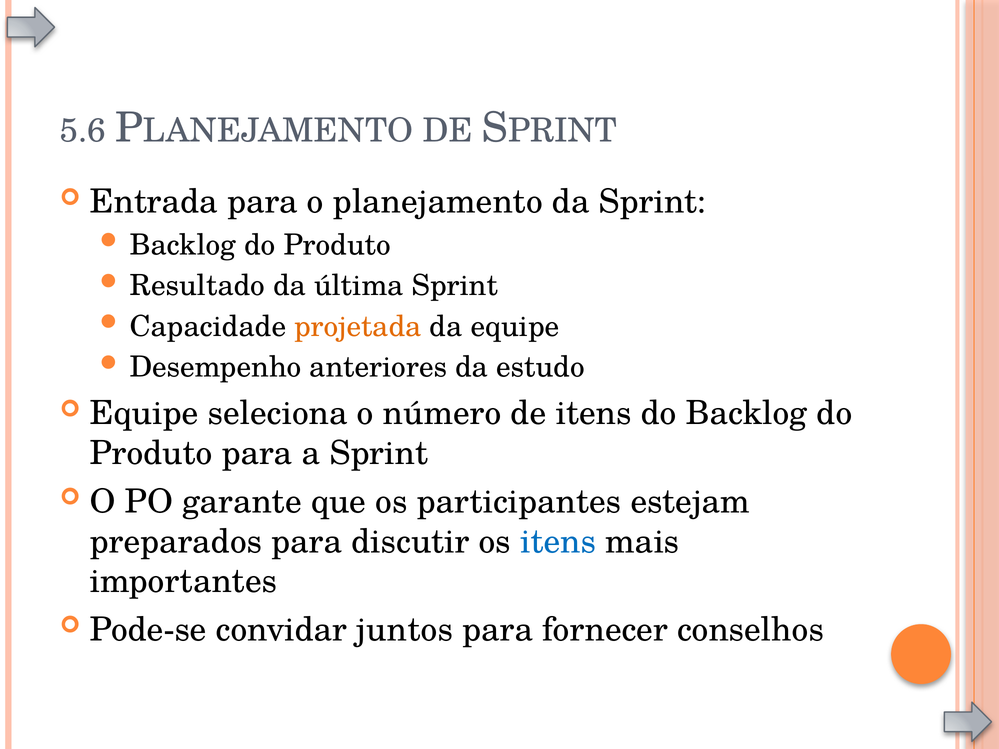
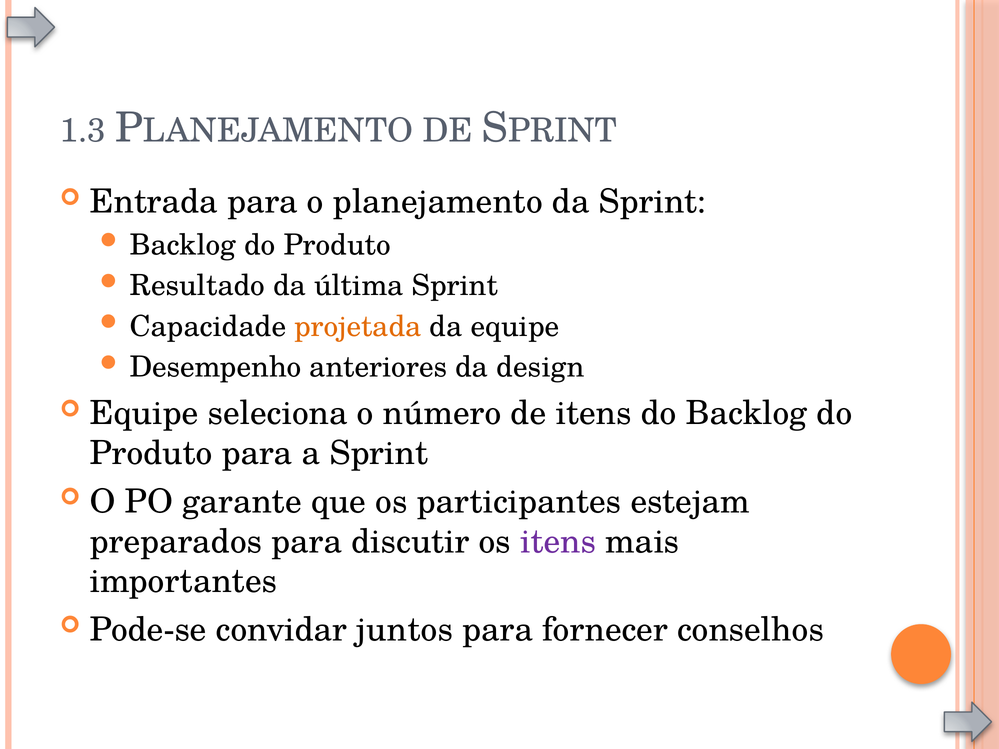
5.6: 5.6 -> 1.3
estudo: estudo -> design
itens at (558, 542) colour: blue -> purple
